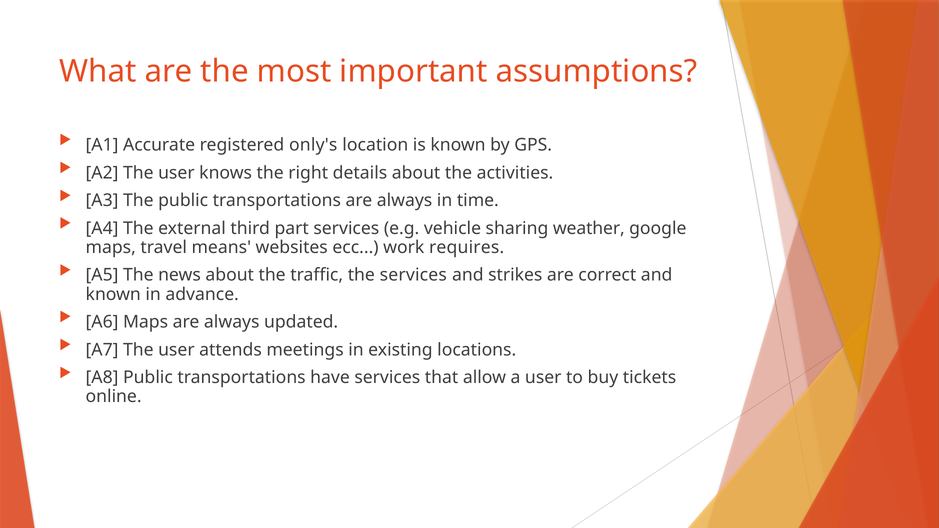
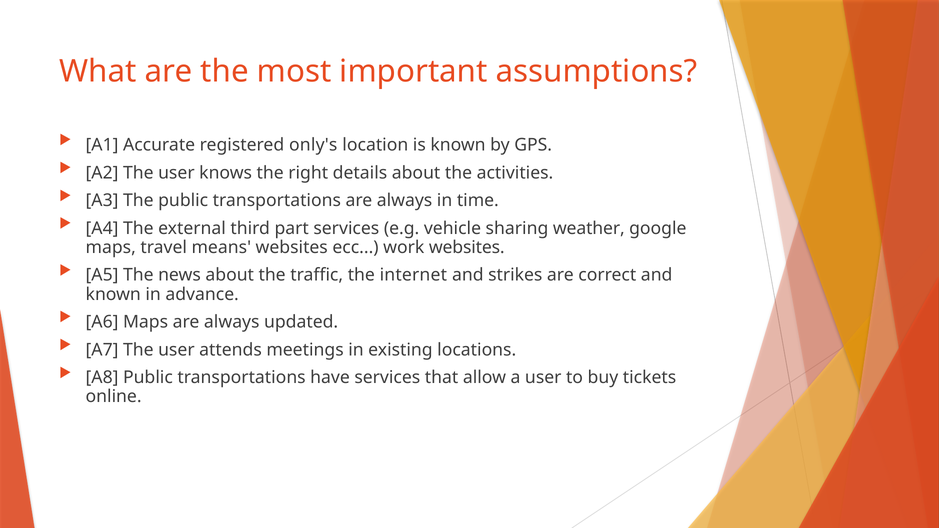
work requires: requires -> websites
the services: services -> internet
